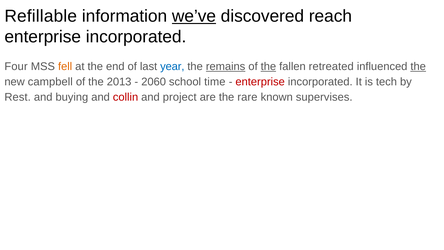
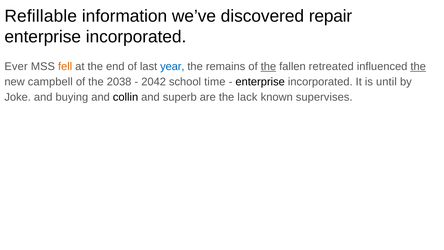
we’ve underline: present -> none
reach: reach -> repair
Four: Four -> Ever
remains underline: present -> none
2013: 2013 -> 2038
2060: 2060 -> 2042
enterprise at (260, 82) colour: red -> black
tech: tech -> until
Rest: Rest -> Joke
collin colour: red -> black
project: project -> superb
rare: rare -> lack
